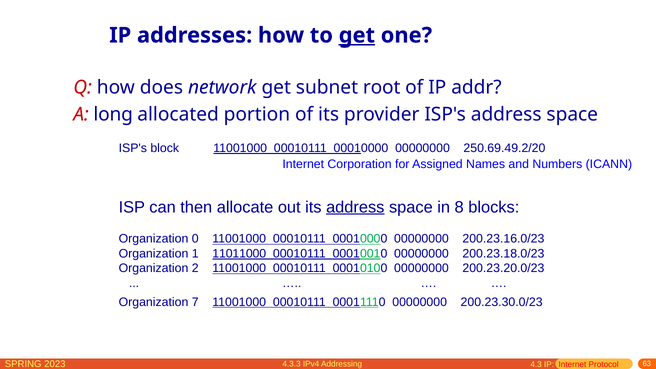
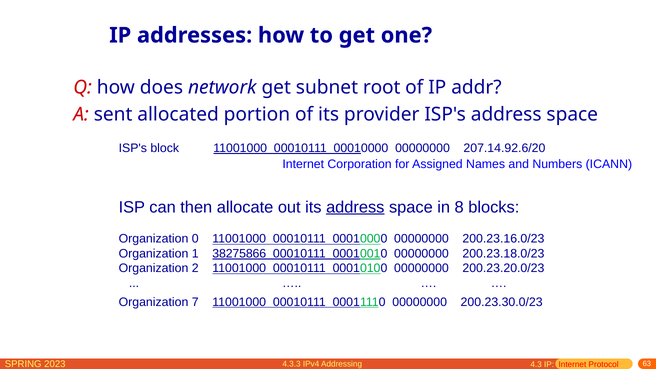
get at (357, 35) underline: present -> none
long: long -> sent
250.69.49.2/20: 250.69.49.2/20 -> 207.14.92.6/20
11011000: 11011000 -> 38275866
